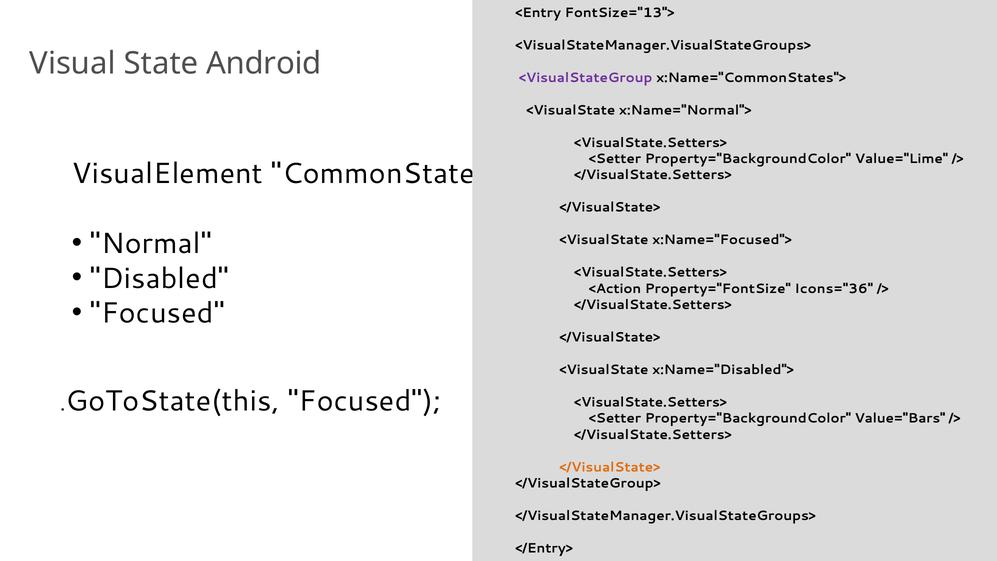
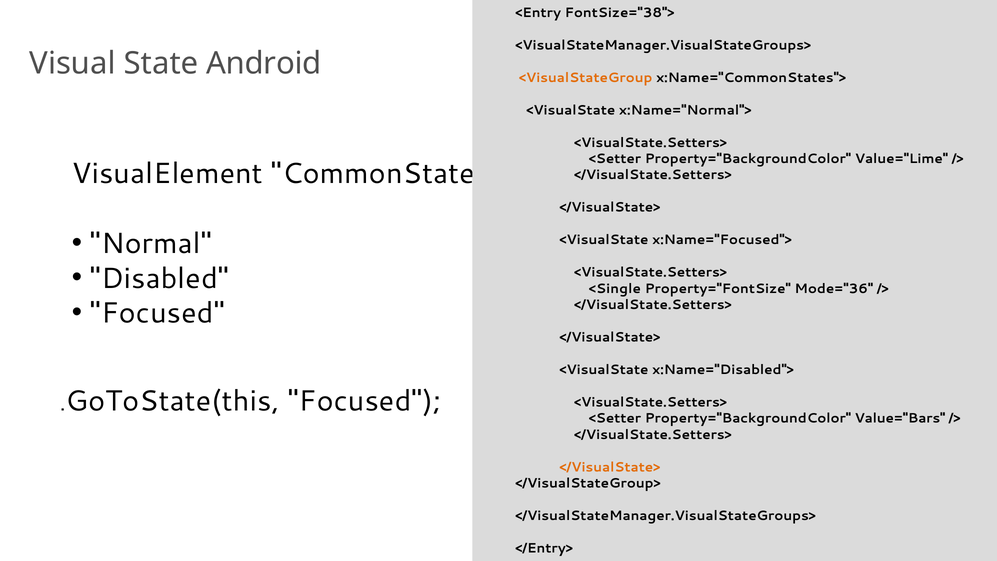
FontSize="13">: FontSize="13"> -> FontSize="38">
<VisualStateGroup colour: purple -> orange
<Action: <Action -> <Single
Icons="36: Icons="36 -> Mode="36
